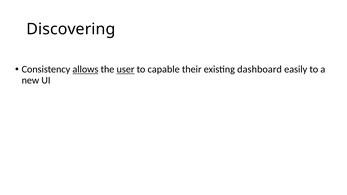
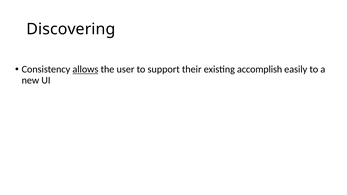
user underline: present -> none
capable: capable -> support
dashboard: dashboard -> accomplish
